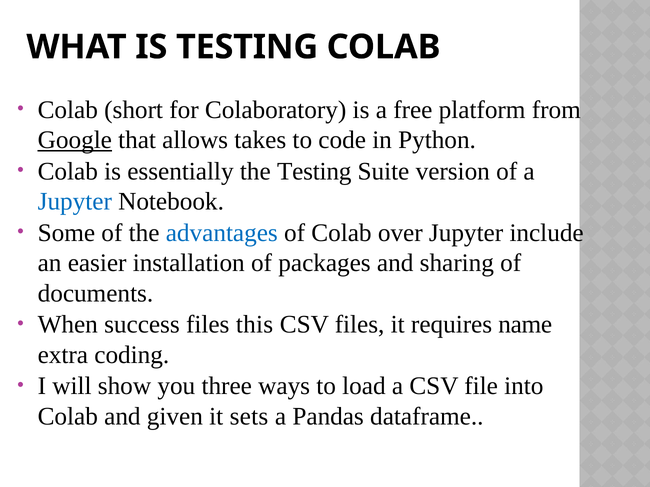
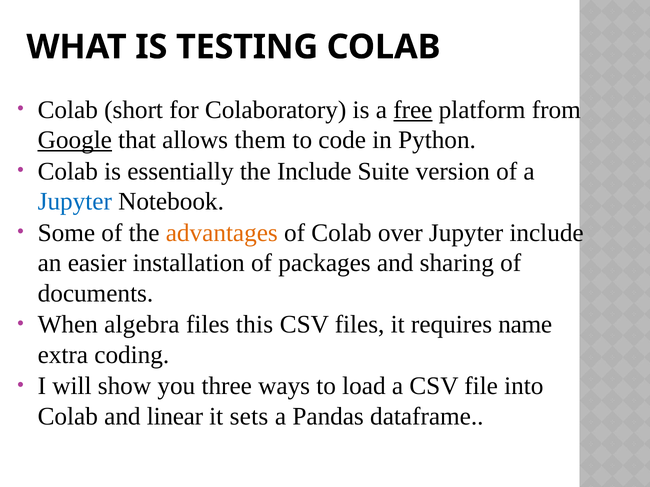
free underline: none -> present
takes: takes -> them
the Testing: Testing -> Include
advantages colour: blue -> orange
success: success -> algebra
given: given -> linear
